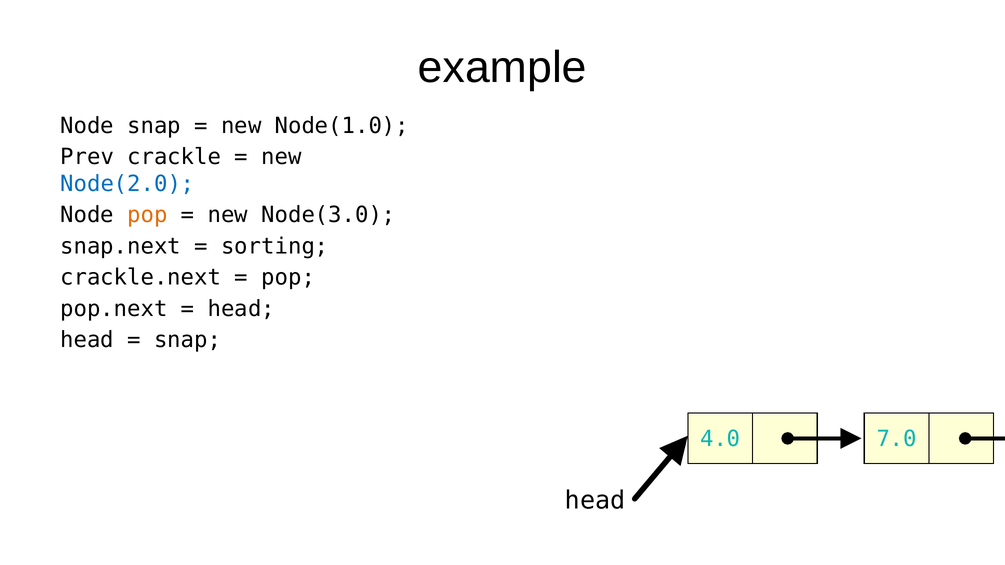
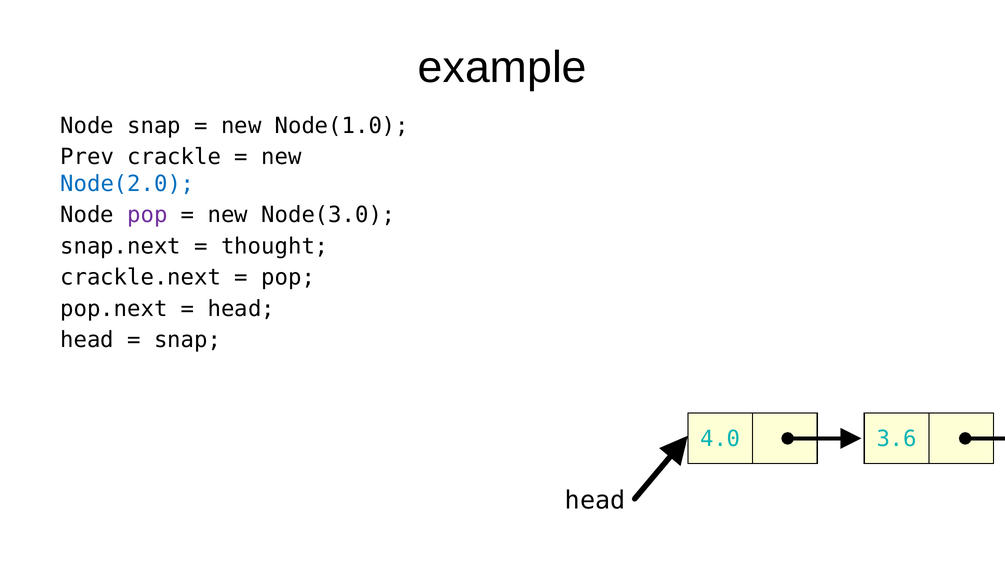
pop at (147, 215) colour: orange -> purple
sorting: sorting -> thought
7.0: 7.0 -> 3.6
